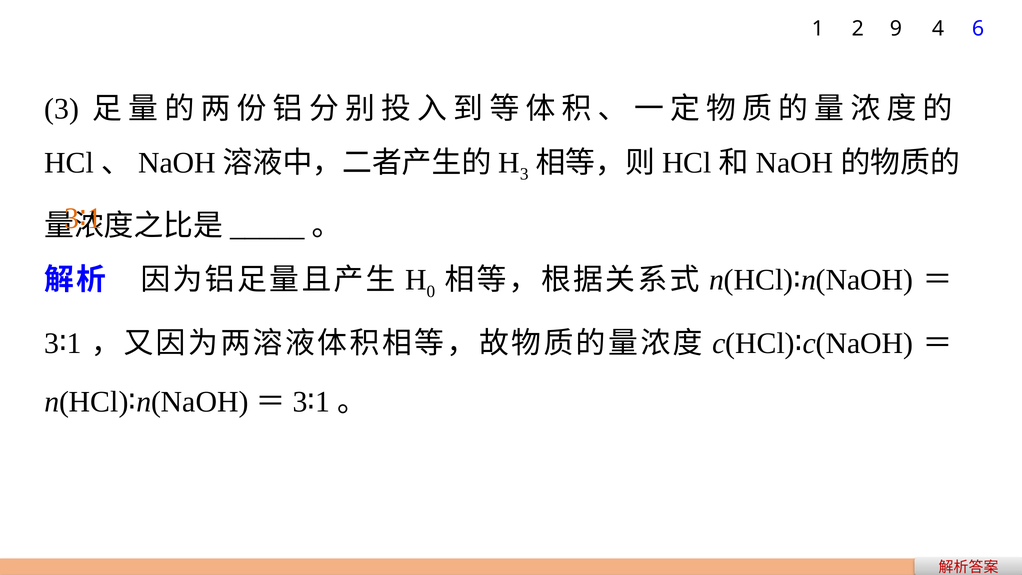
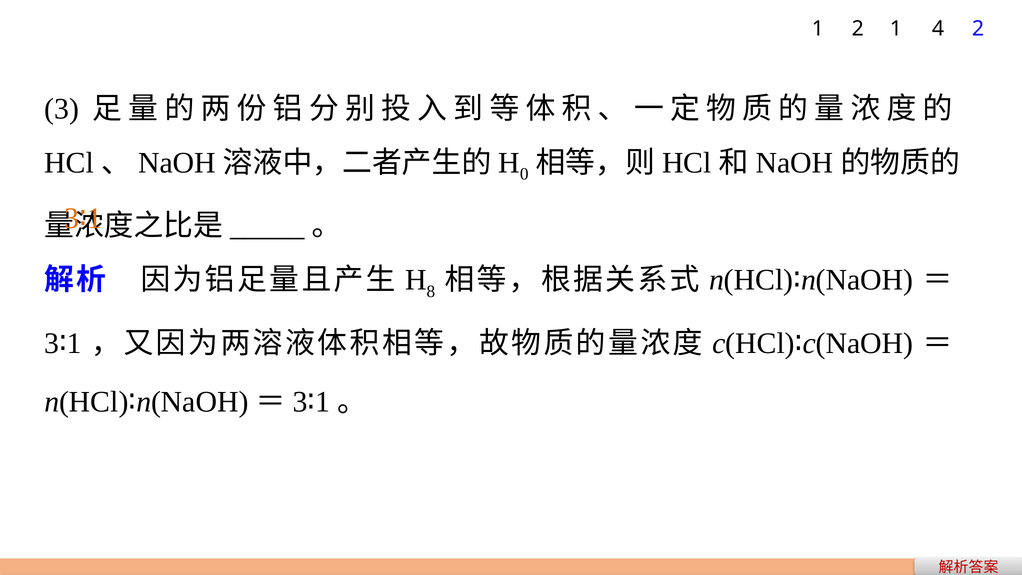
2 9: 9 -> 1
4 6: 6 -> 2
3 at (524, 174): 3 -> 0
0: 0 -> 8
